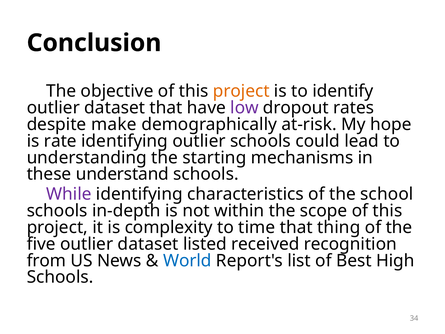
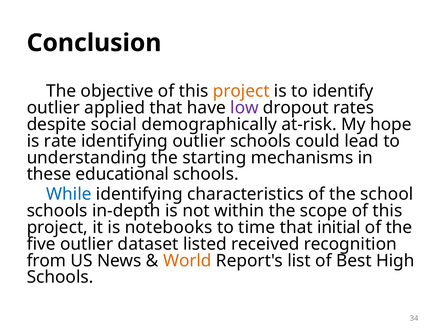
dataset at (115, 108): dataset -> applied
make: make -> social
understand: understand -> educational
While colour: purple -> blue
complexity: complexity -> notebooks
thing: thing -> initial
World colour: blue -> orange
